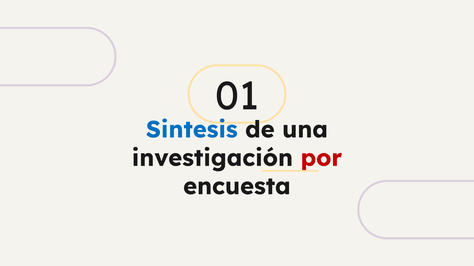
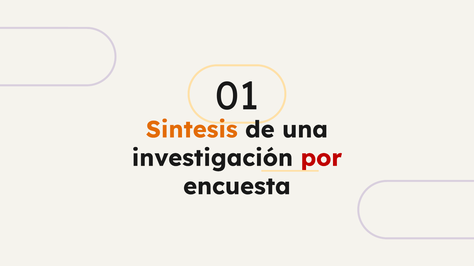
Sintesis colour: blue -> orange
